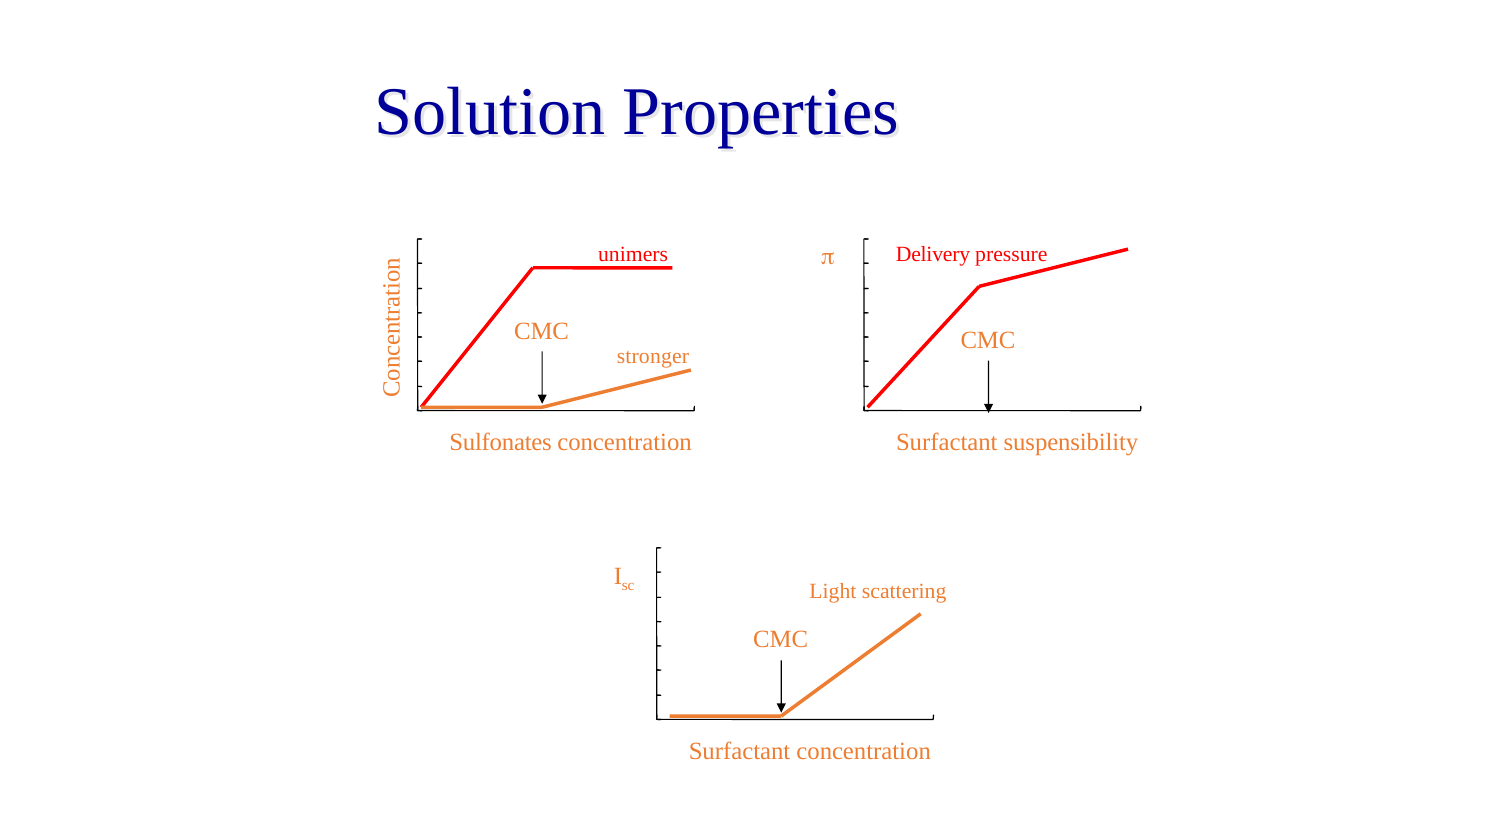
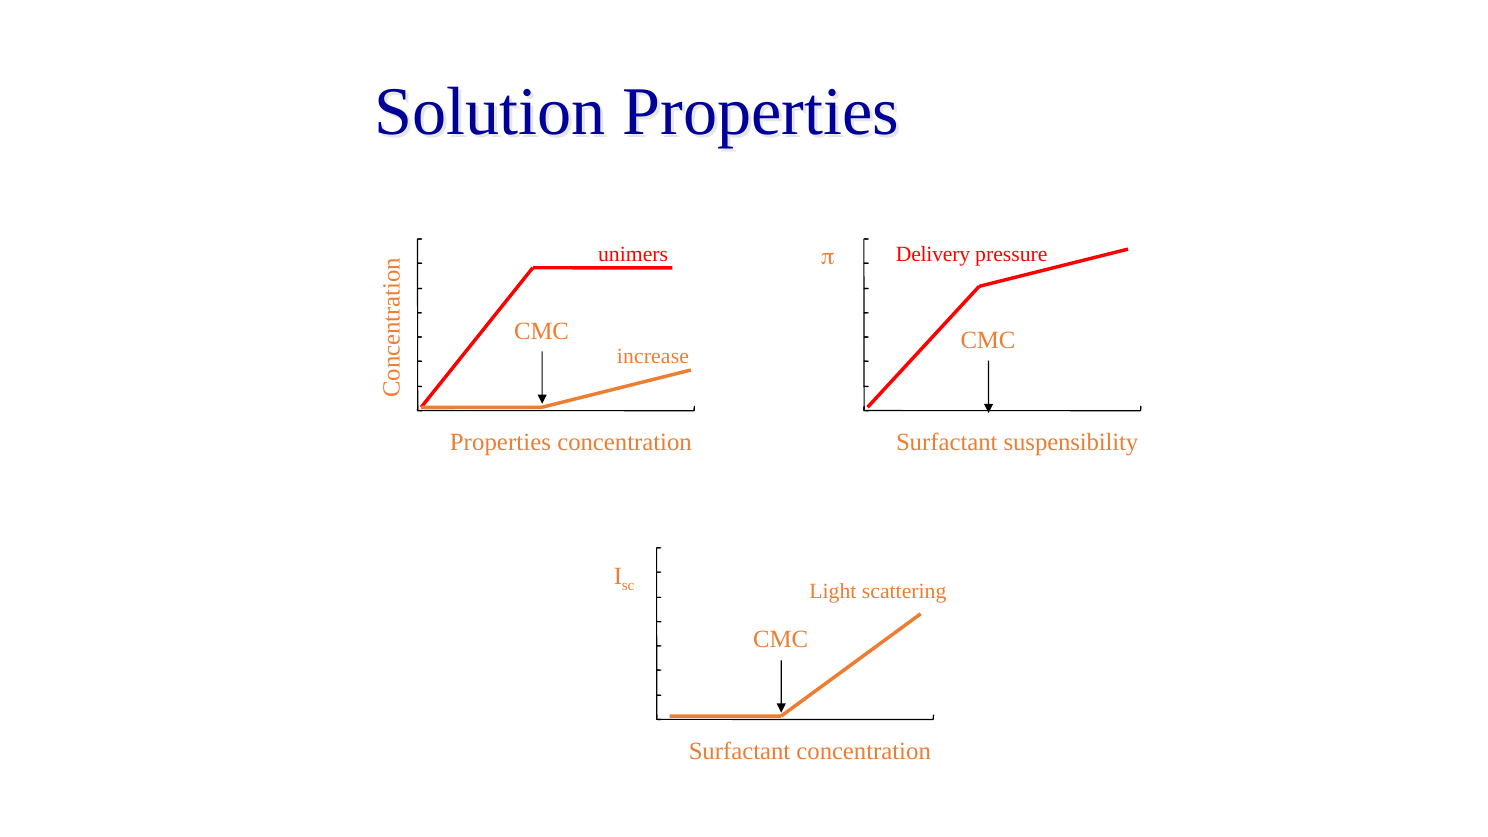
stronger: stronger -> increase
Sulfonates at (501, 442): Sulfonates -> Properties
